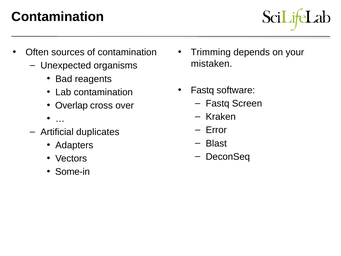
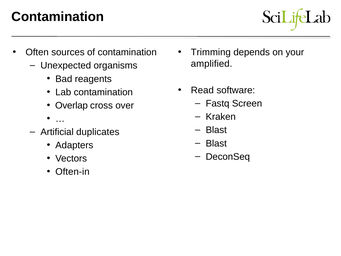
mistaken: mistaken -> amplified
Fastq at (202, 90): Fastq -> Read
Error at (216, 130): Error -> Blast
Some-in: Some-in -> Often-in
